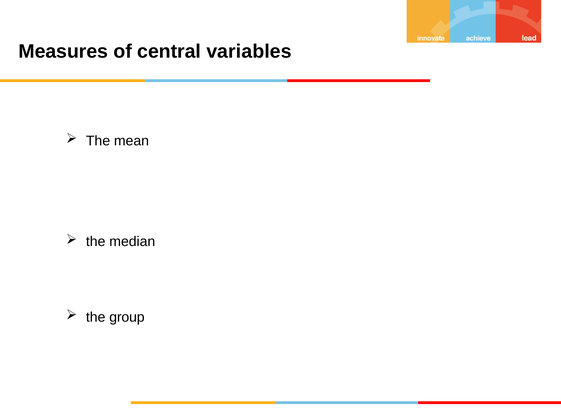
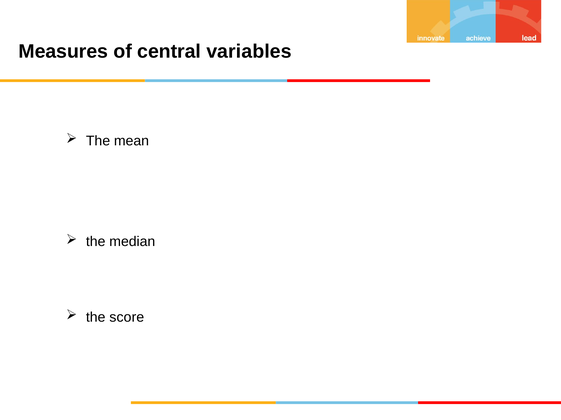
group: group -> score
